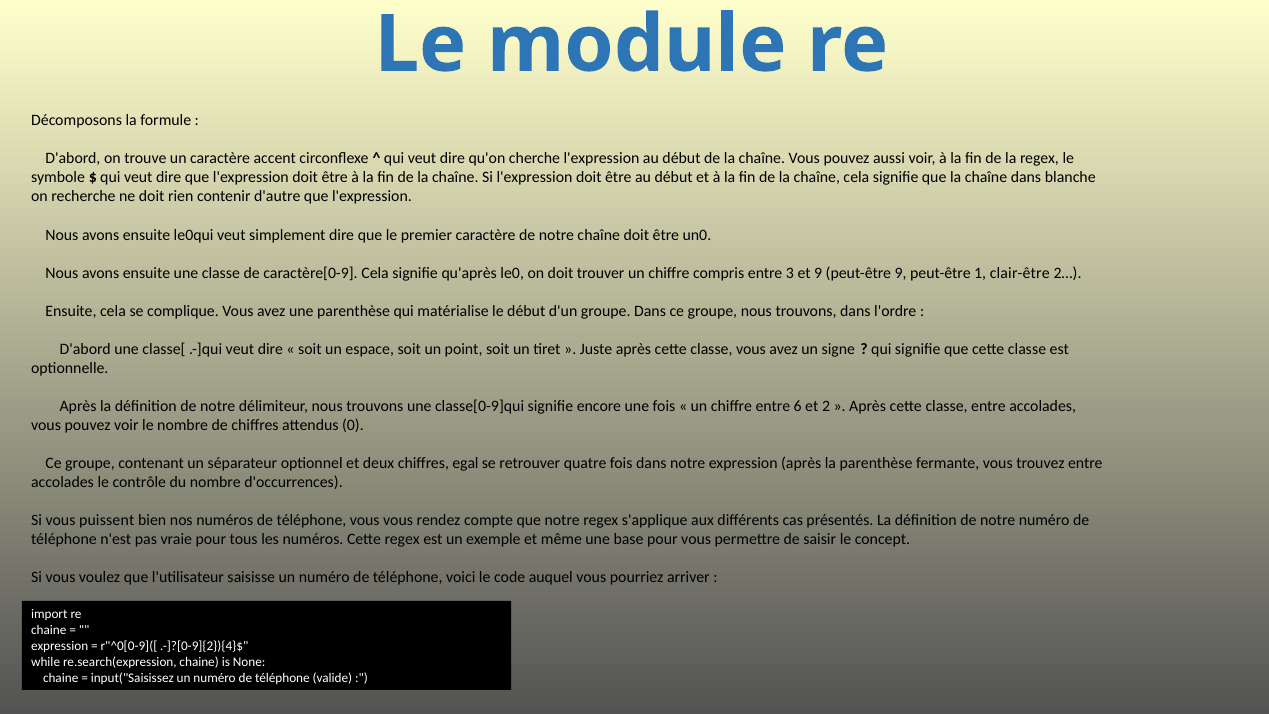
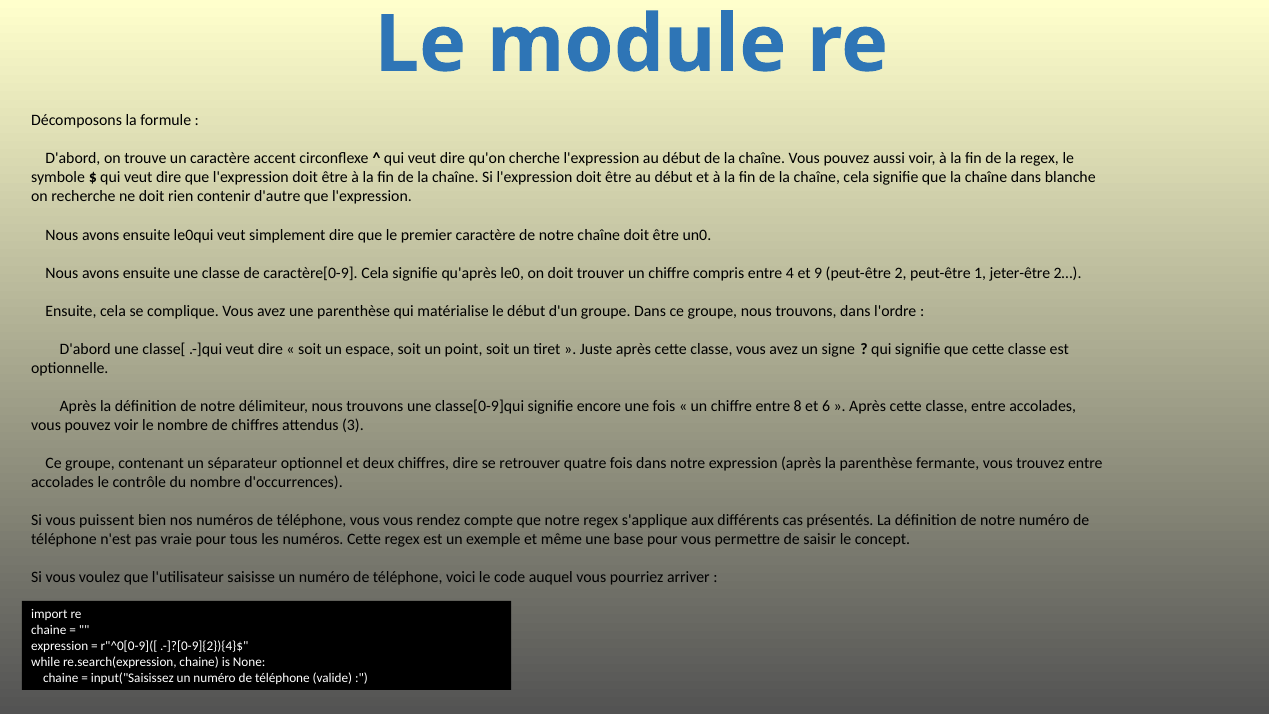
3: 3 -> 4
peut-être 9: 9 -> 2
clair-être: clair-être -> jeter-être
6: 6 -> 8
2: 2 -> 6
0: 0 -> 3
chiffres egal: egal -> dire
